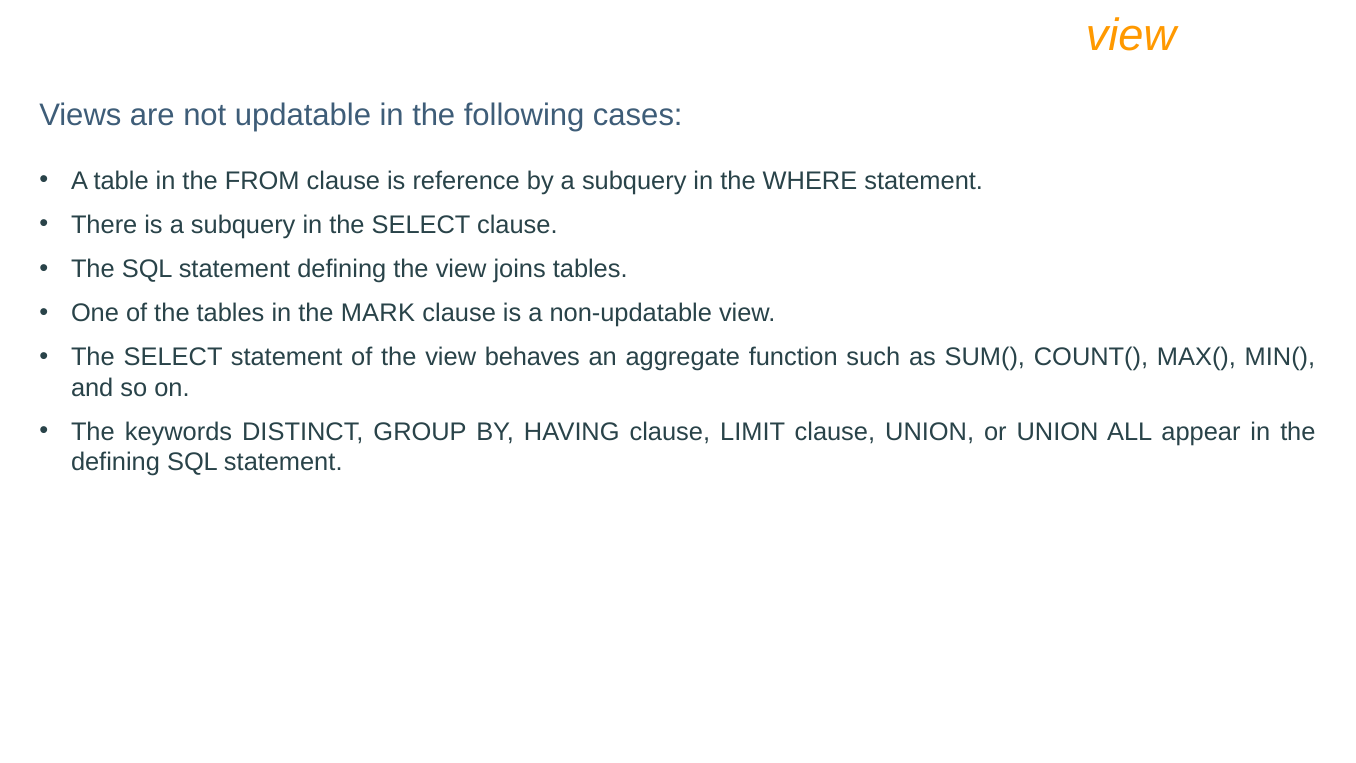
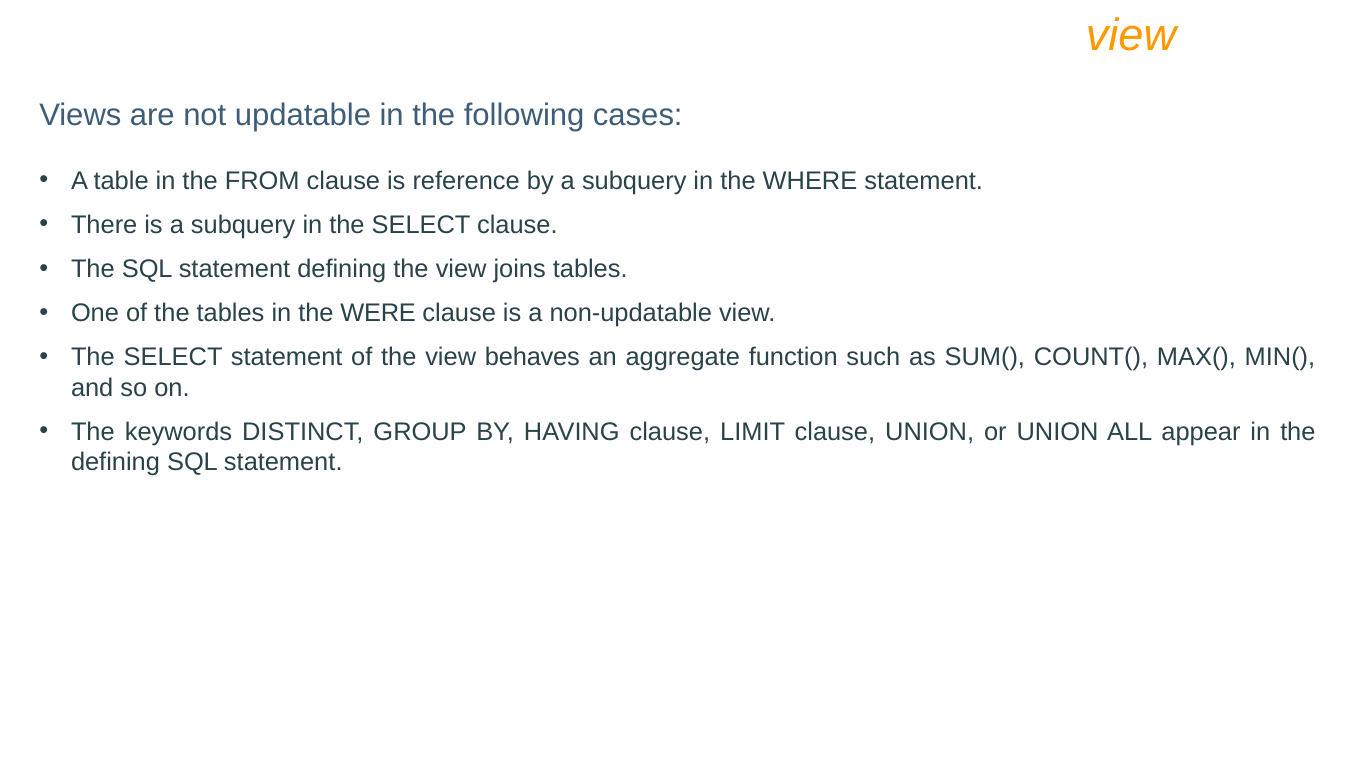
MARK: MARK -> WERE
